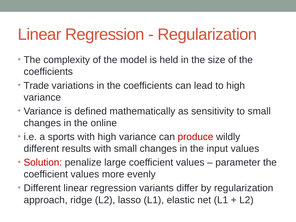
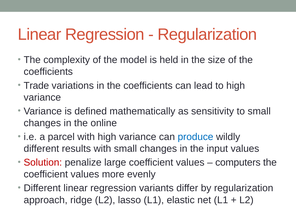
sports: sports -> parcel
produce colour: red -> blue
parameter: parameter -> computers
